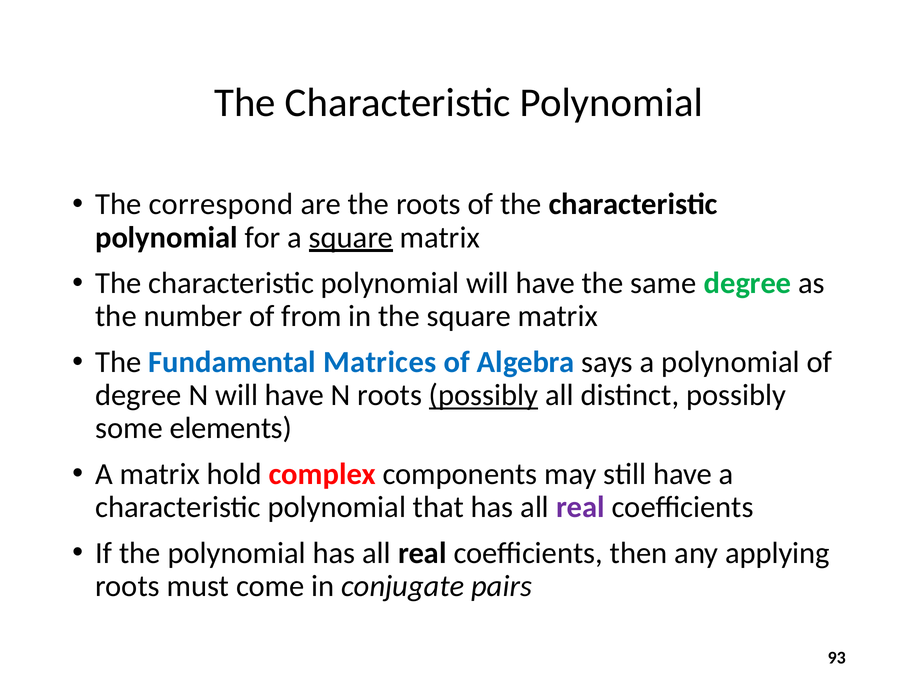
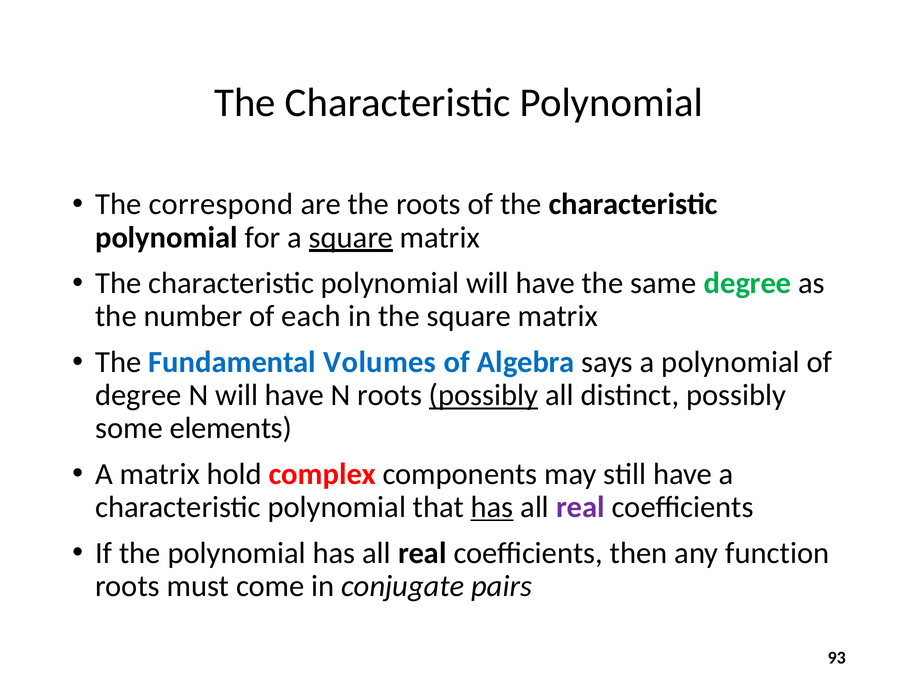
from: from -> each
Matrices: Matrices -> Volumes
has at (492, 507) underline: none -> present
applying: applying -> function
